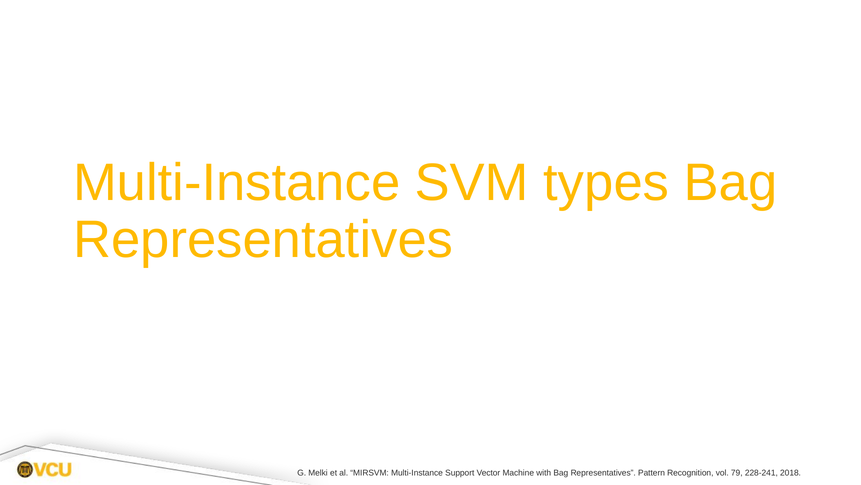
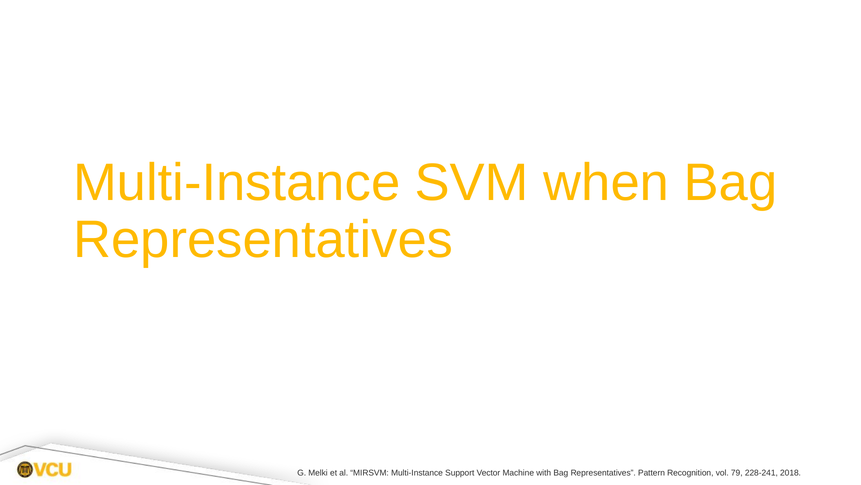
types: types -> when
